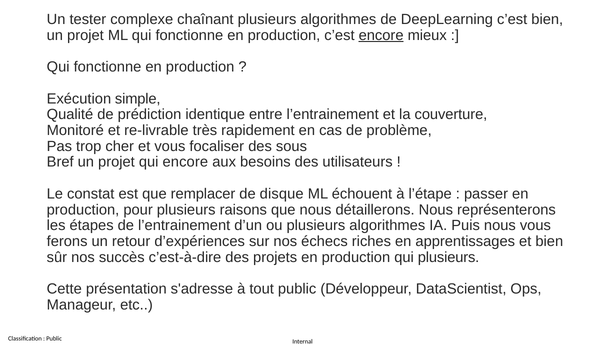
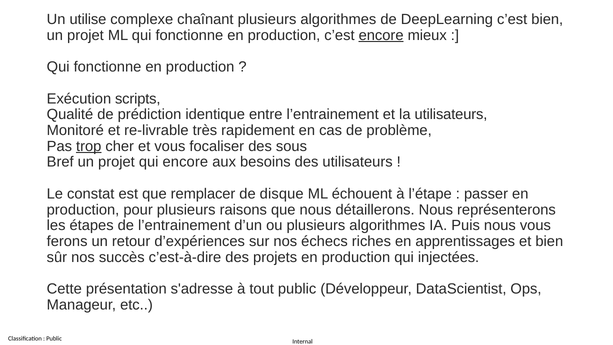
tester: tester -> utilise
simple: simple -> scripts
la couverture: couverture -> utilisateurs
trop underline: none -> present
qui plusieurs: plusieurs -> injectées
